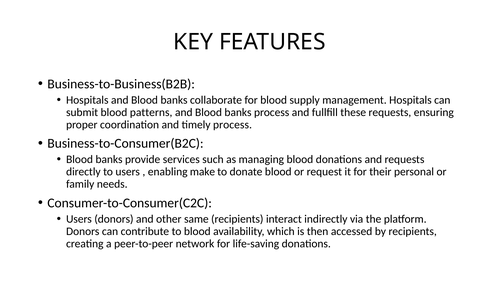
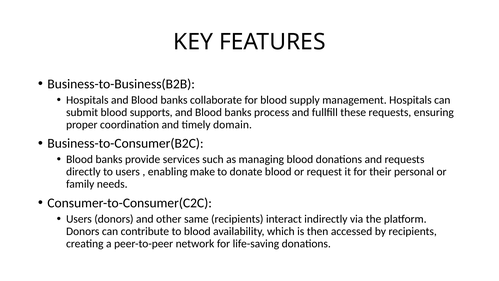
patterns: patterns -> supports
timely process: process -> domain
